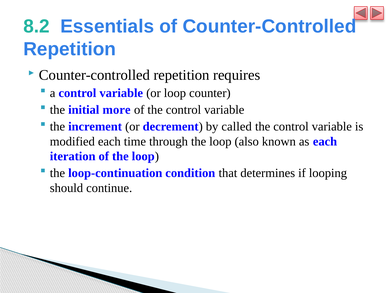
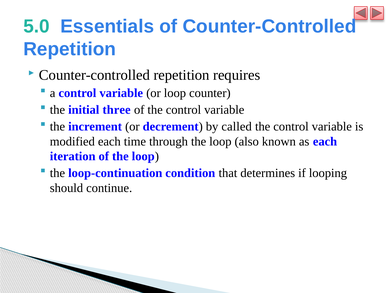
8.2: 8.2 -> 5.0
more: more -> three
